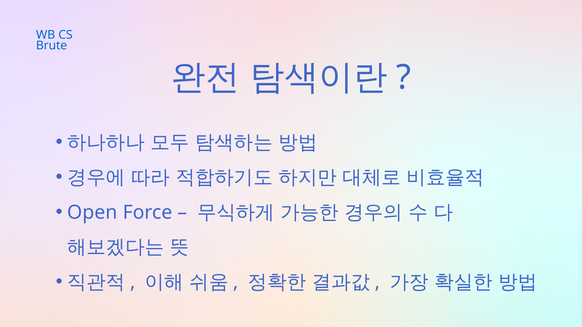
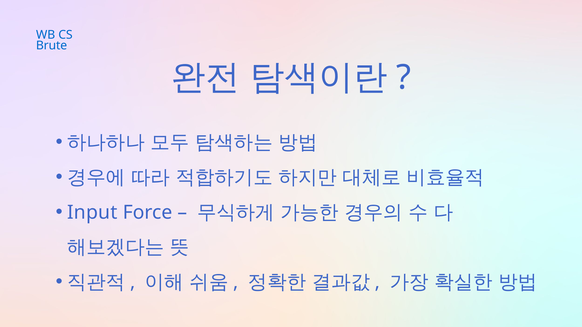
Open: Open -> Input
